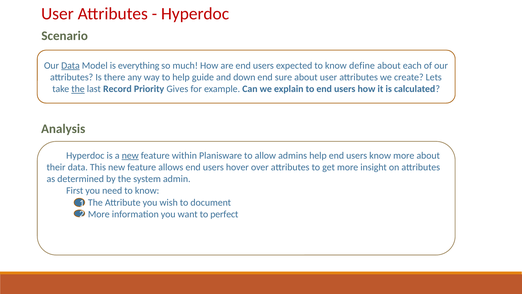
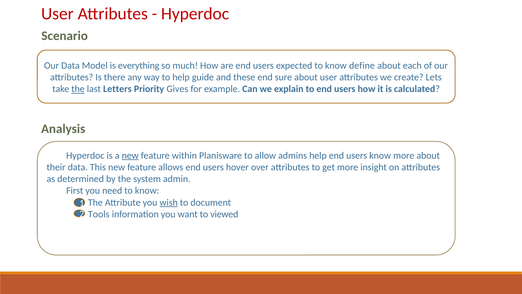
Data at (70, 65) underline: present -> none
down: down -> these
Record: Record -> Letters
wish underline: none -> present
More at (99, 214): More -> Tools
perfect: perfect -> viewed
